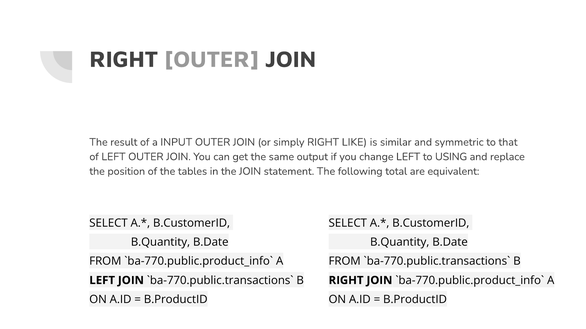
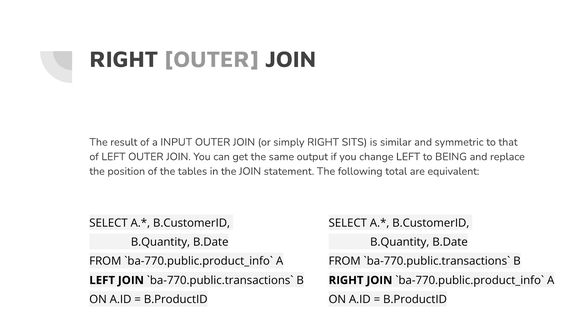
LIKE: LIKE -> SITS
USING: USING -> BEING
